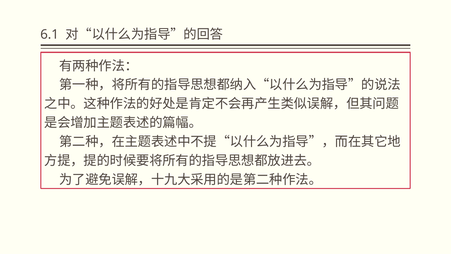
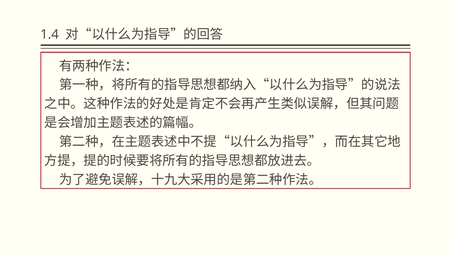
6.1: 6.1 -> 1.4
